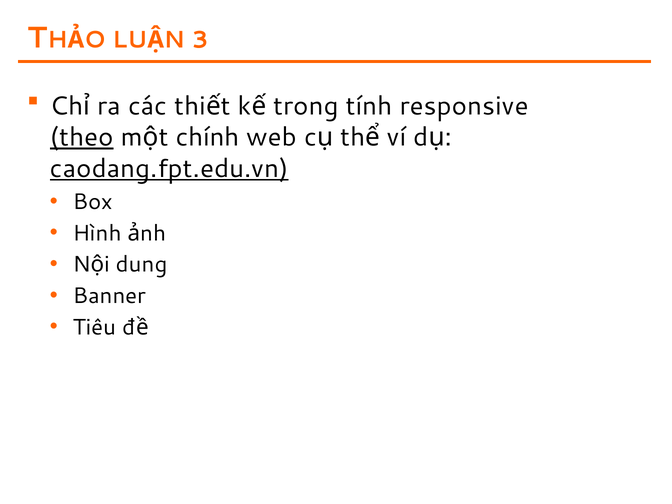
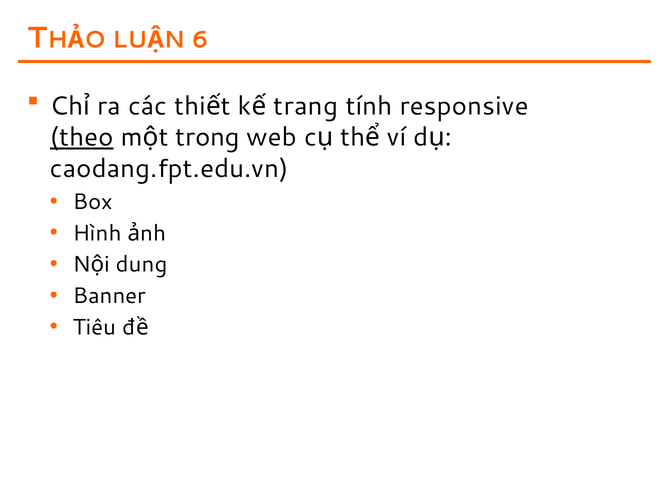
3: 3 -> 6
trong: trong -> trang
chính: chính -> trong
caodang.fpt.edu.vn underline: present -> none
